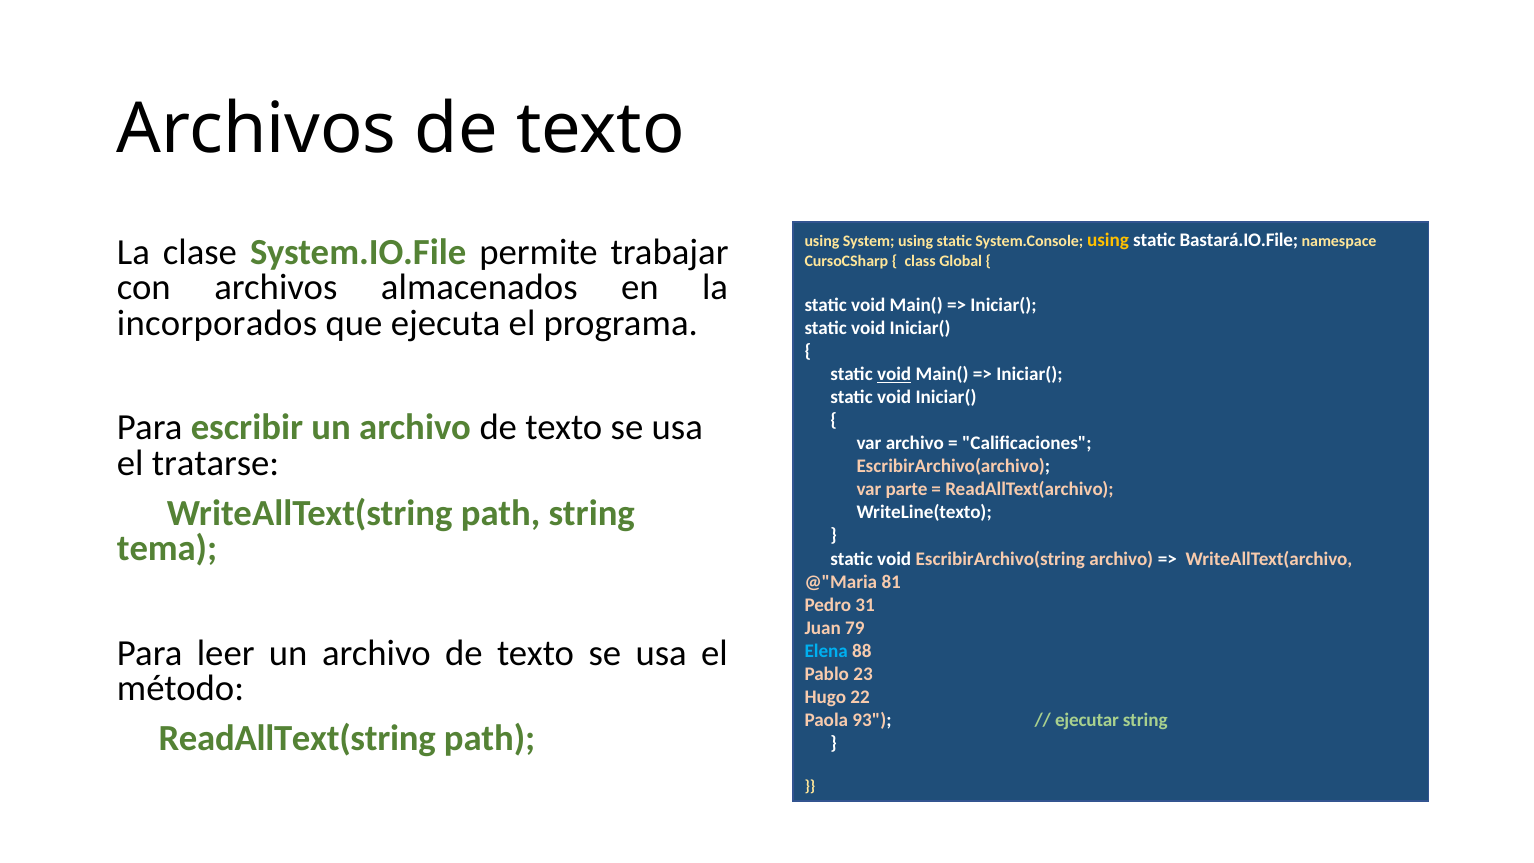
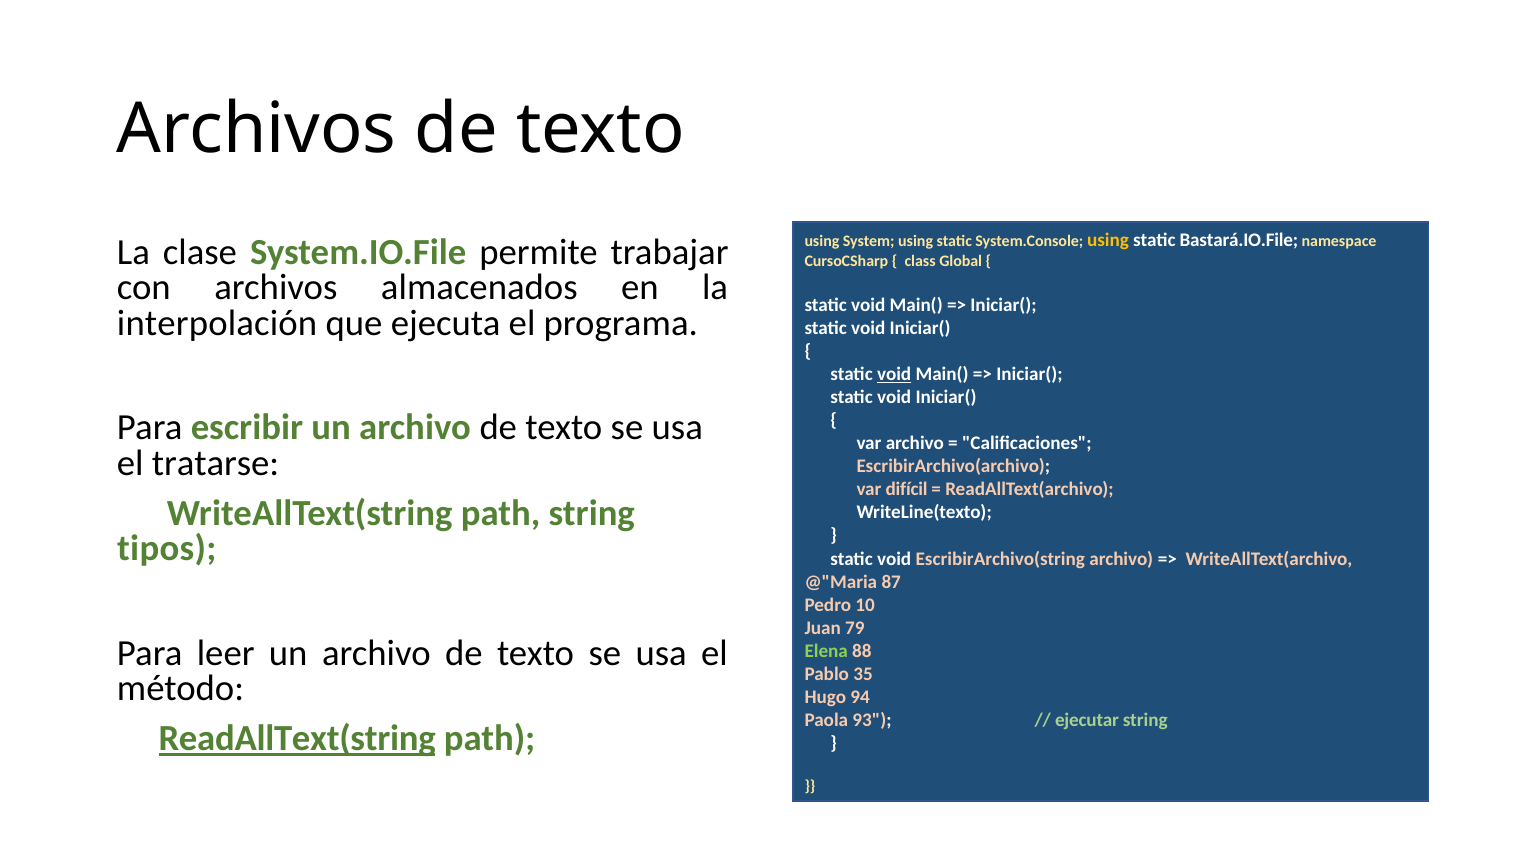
incorporados: incorporados -> interpolación
parte: parte -> difícil
tema: tema -> tipos
81: 81 -> 87
31: 31 -> 10
Elena colour: light blue -> light green
23: 23 -> 35
22: 22 -> 94
ReadAllText(string underline: none -> present
